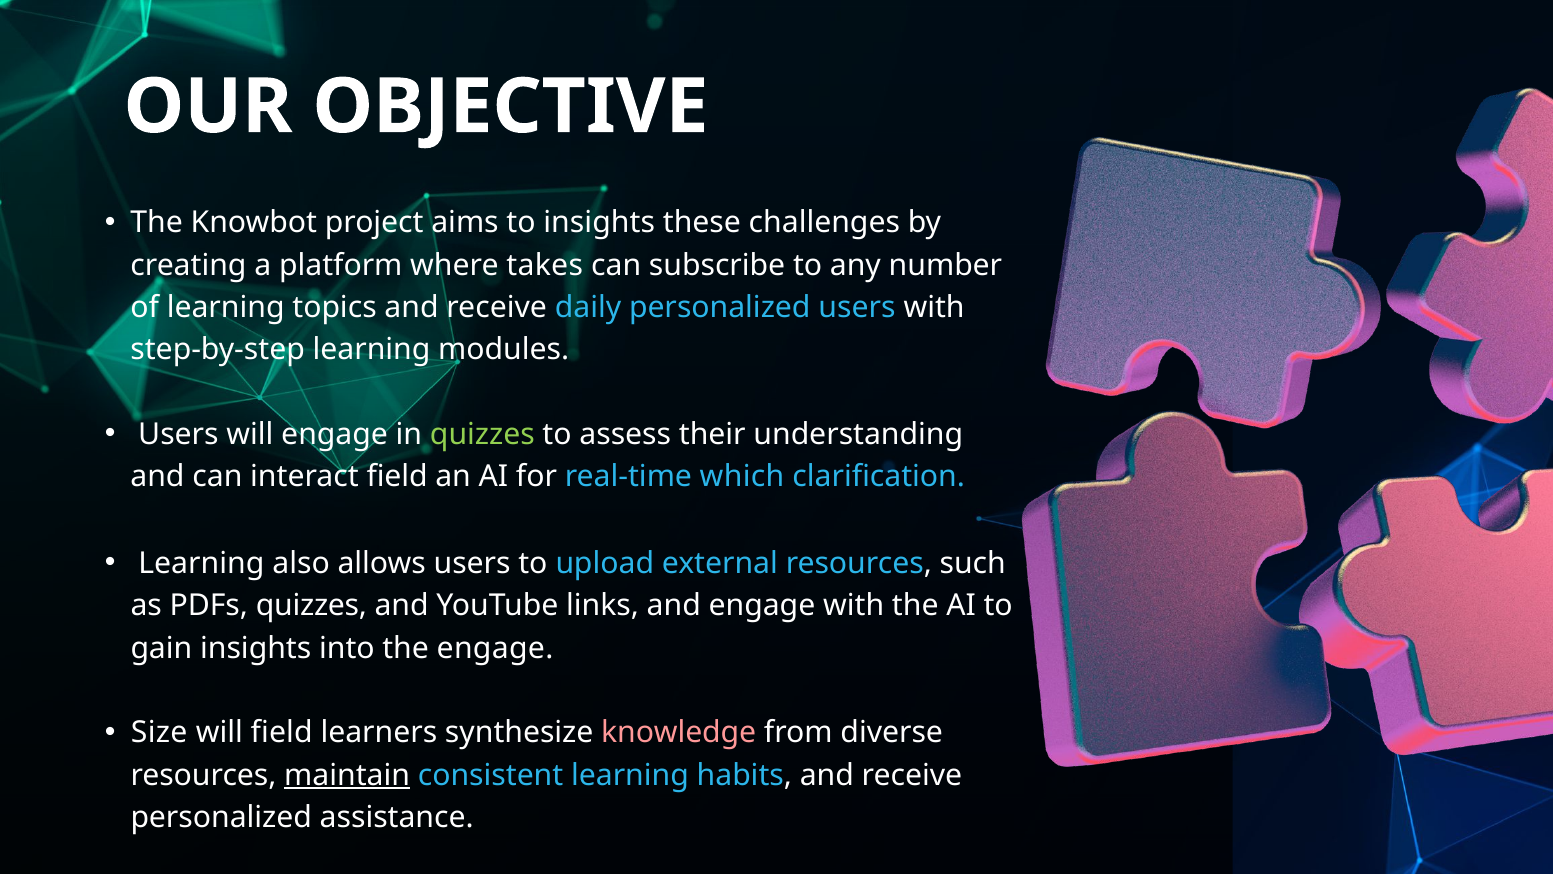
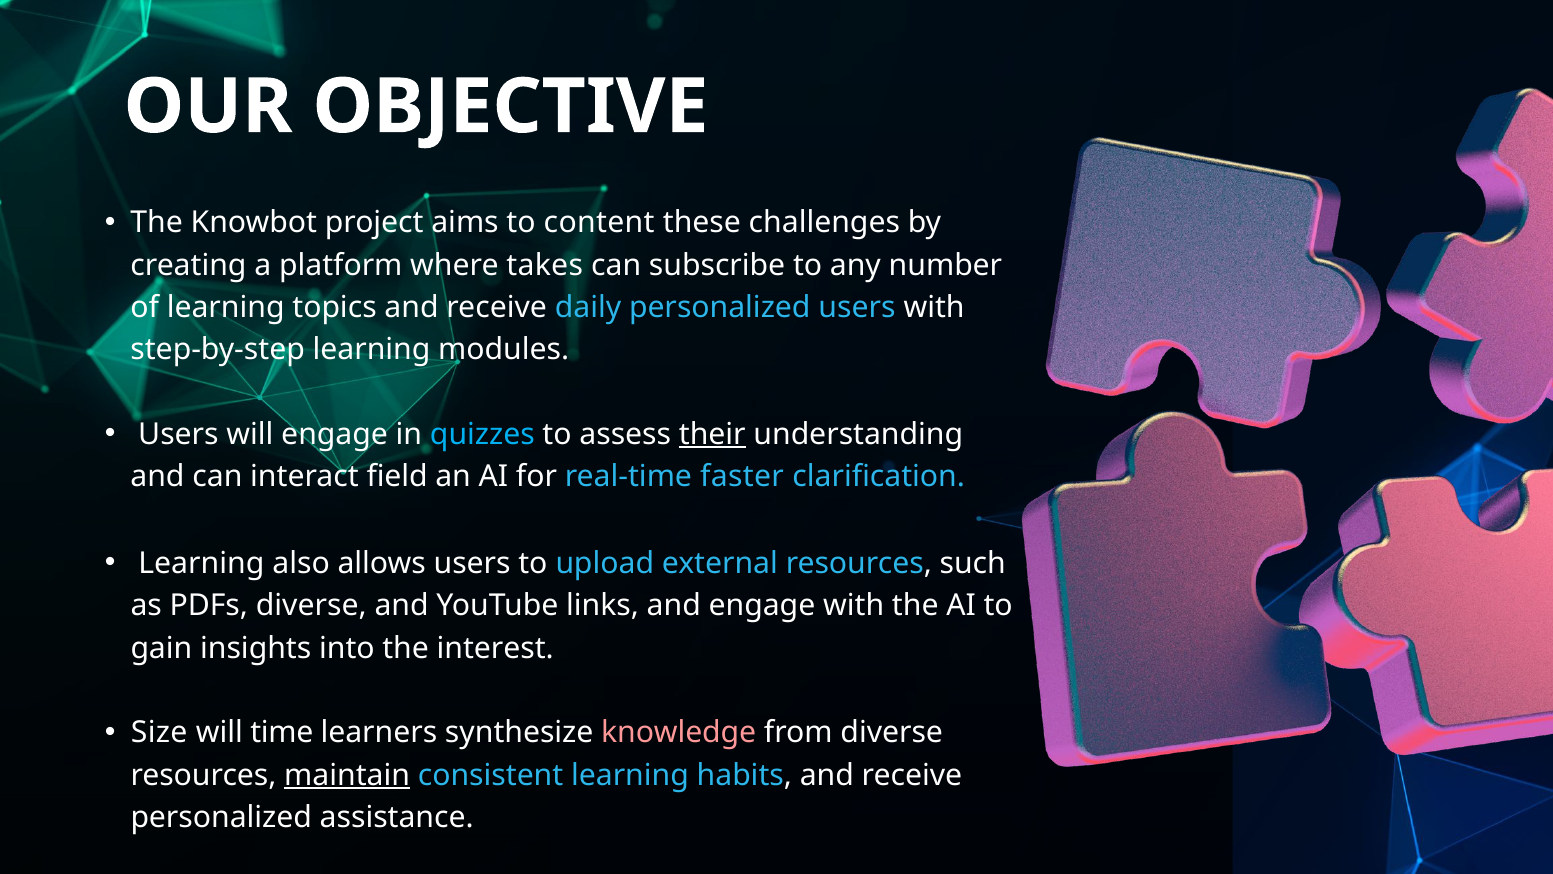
to insights: insights -> content
quizzes at (482, 434) colour: light green -> light blue
their underline: none -> present
which: which -> faster
PDFs quizzes: quizzes -> diverse
the engage: engage -> interest
will field: field -> time
